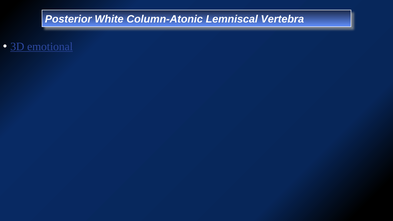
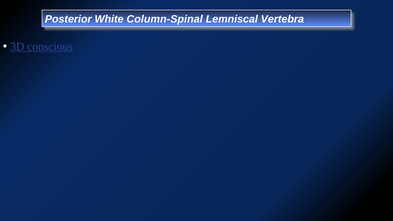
Column-Atonic: Column-Atonic -> Column-Spinal
emotional: emotional -> conscious
